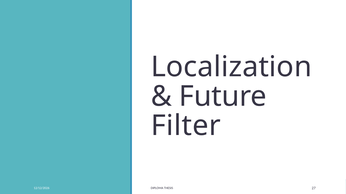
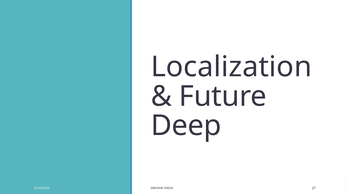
Filter: Filter -> Deep
